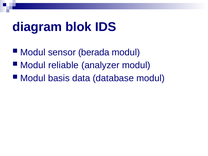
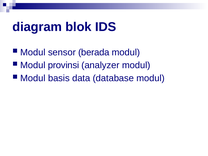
reliable: reliable -> provinsi
